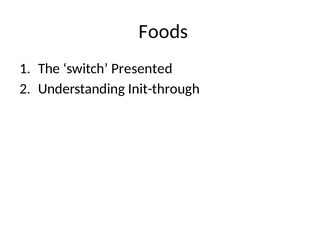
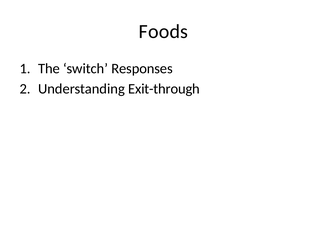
Presented: Presented -> Responses
Init-through: Init-through -> Exit-through
